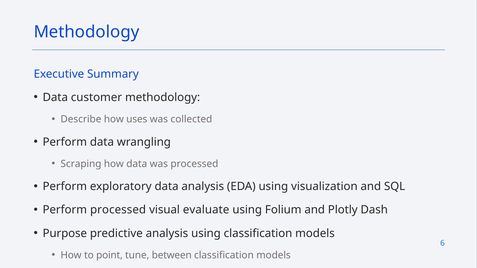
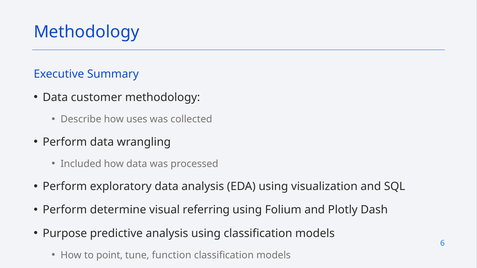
Scraping: Scraping -> Included
Perform processed: processed -> determine
evaluate: evaluate -> referring
between: between -> function
